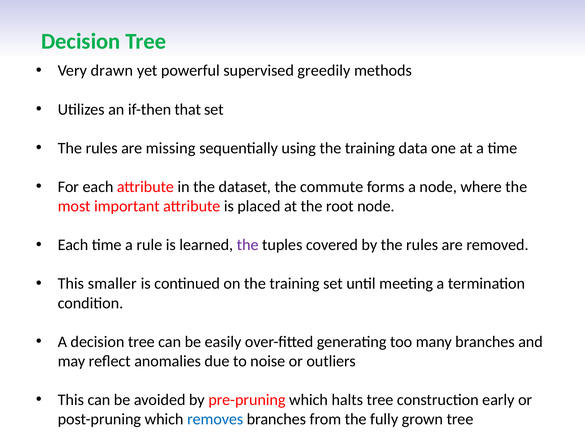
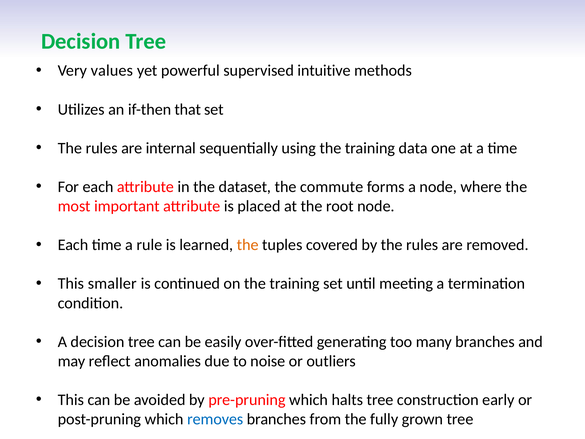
drawn: drawn -> values
greedily: greedily -> intuitive
missing: missing -> internal
the at (248, 245) colour: purple -> orange
